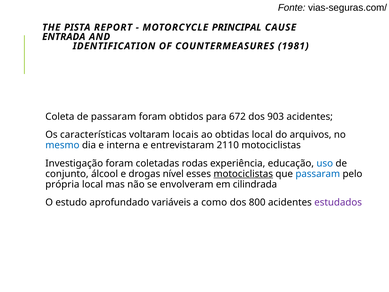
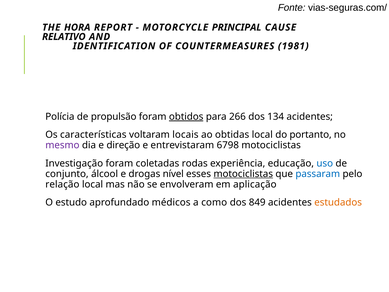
PISTA: PISTA -> HORA
ENTRADA: ENTRADA -> RELATIVO
Coleta: Coleta -> Polícia
de passaram: passaram -> propulsão
obtidos underline: none -> present
672: 672 -> 266
903: 903 -> 134
arquivos: arquivos -> portanto
mesmo colour: blue -> purple
interna: interna -> direção
2110: 2110 -> 6798
própria: própria -> relação
cilindrada: cilindrada -> aplicação
variáveis: variáveis -> médicos
800: 800 -> 849
estudados colour: purple -> orange
